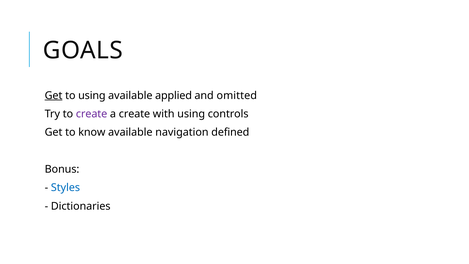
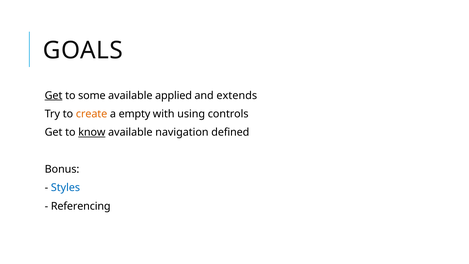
to using: using -> some
omitted: omitted -> extends
create at (92, 114) colour: purple -> orange
a create: create -> empty
know underline: none -> present
Dictionaries: Dictionaries -> Referencing
